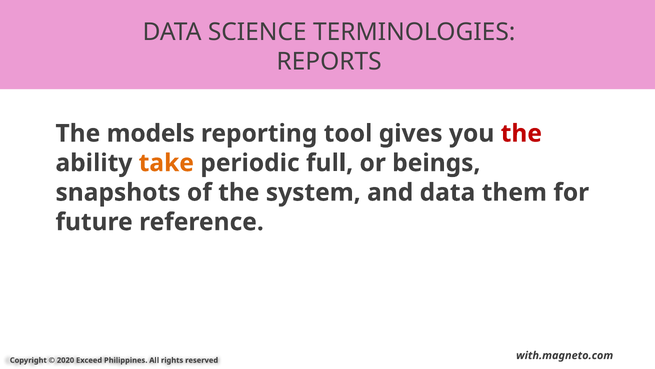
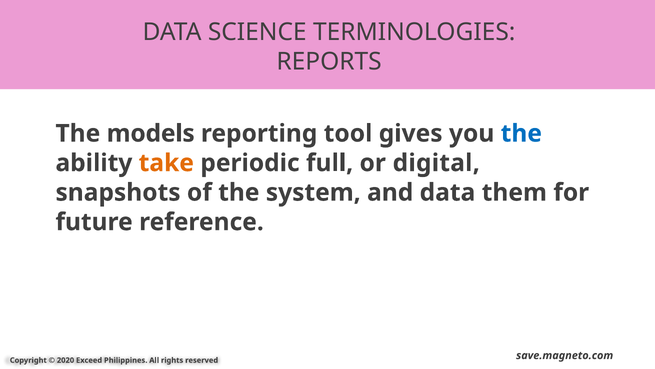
the at (521, 133) colour: red -> blue
beings: beings -> digital
with.magneto.com: with.magneto.com -> save.magneto.com
